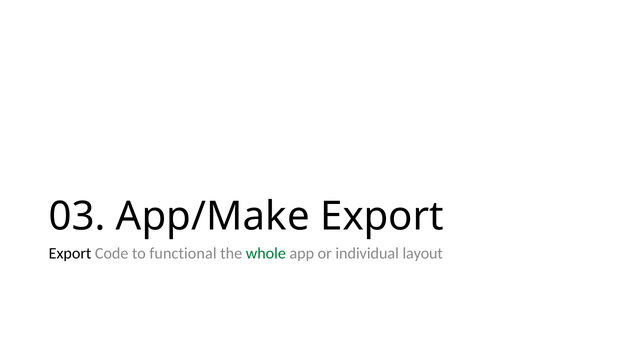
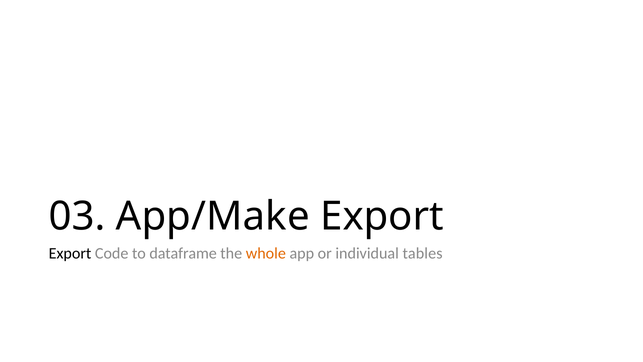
functional: functional -> dataframe
whole colour: green -> orange
layout: layout -> tables
